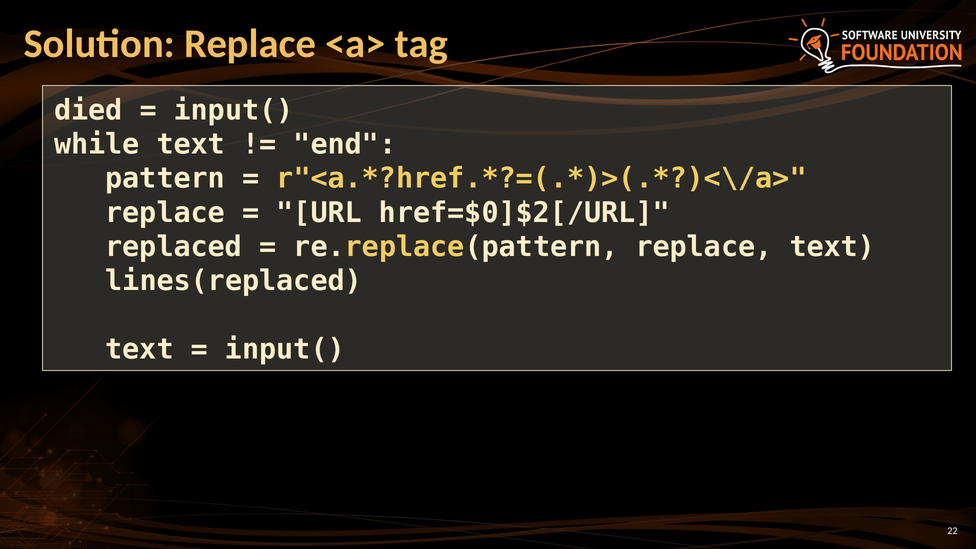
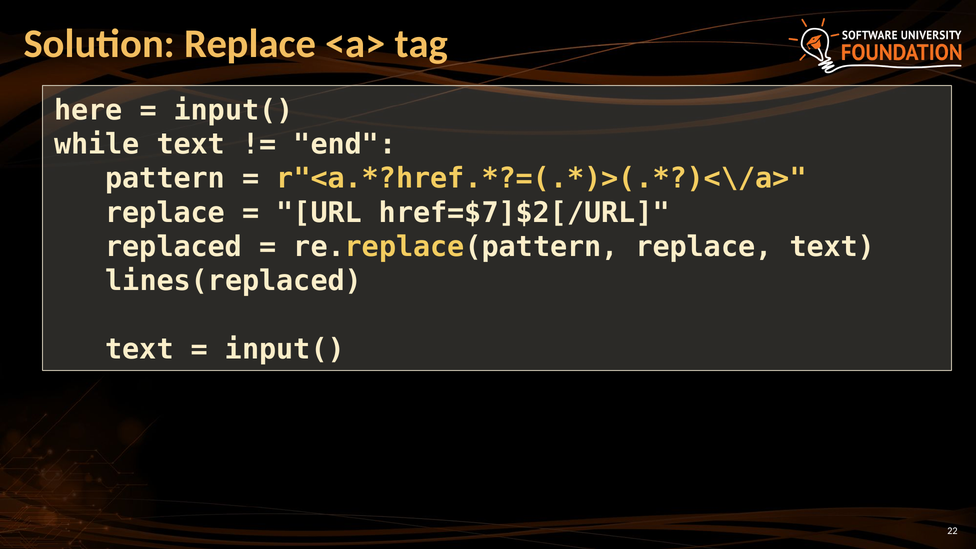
died: died -> here
href=$0]$2[/URL: href=$0]$2[/URL -> href=$7]$2[/URL
